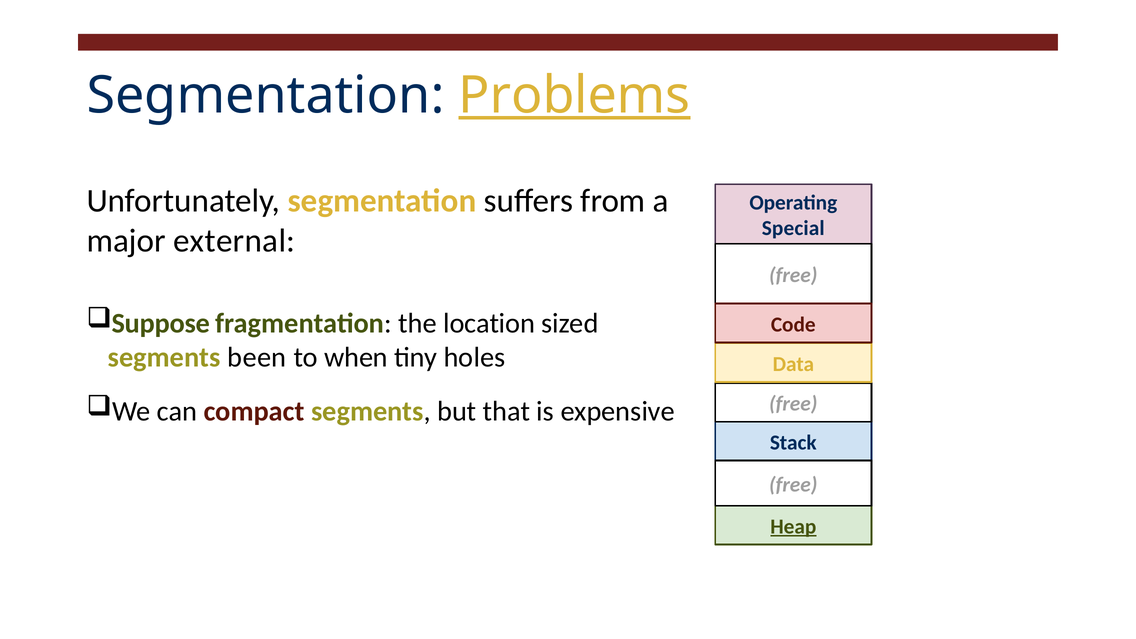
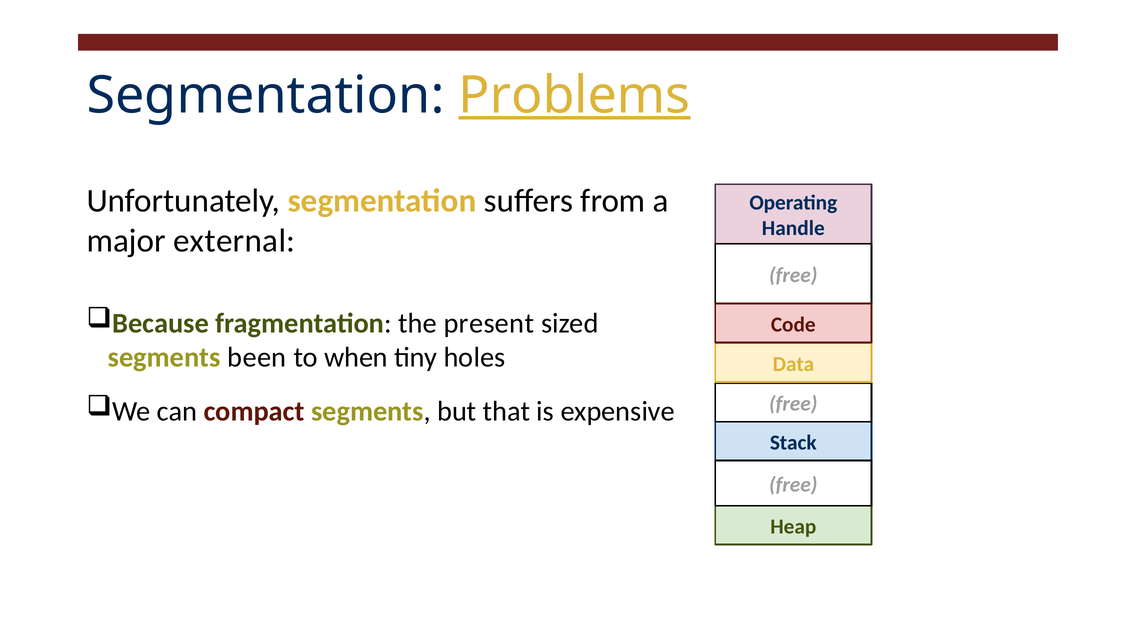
Special: Special -> Handle
Suppose: Suppose -> Because
location: location -> present
Heap underline: present -> none
